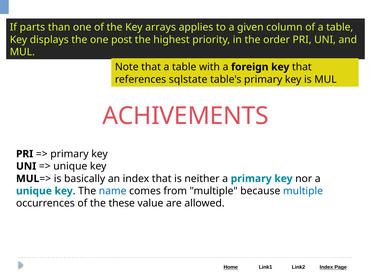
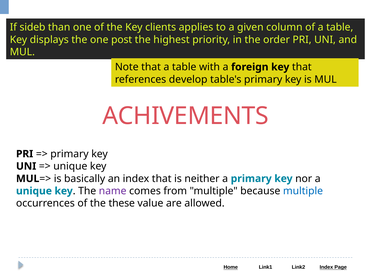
parts: parts -> sideb
arrays: arrays -> clients
sqlstate: sqlstate -> develop
name colour: blue -> purple
